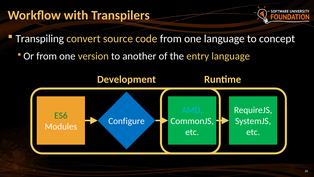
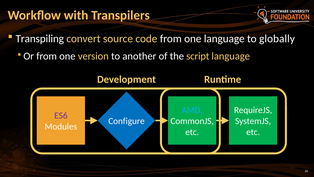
concept: concept -> globally
entry: entry -> script
ES6 colour: green -> purple
